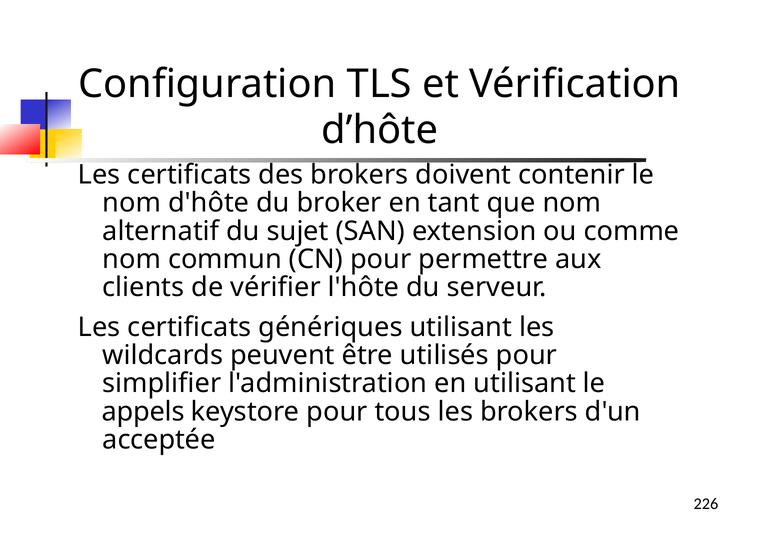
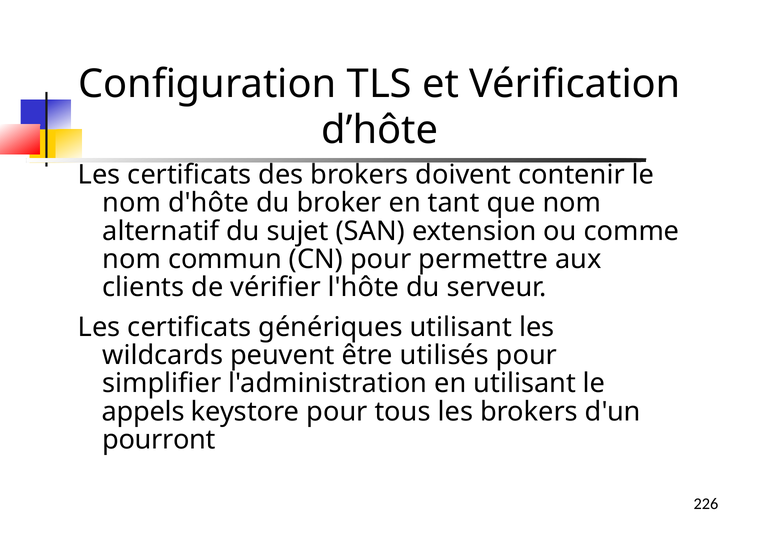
acceptée: acceptée -> pourront
